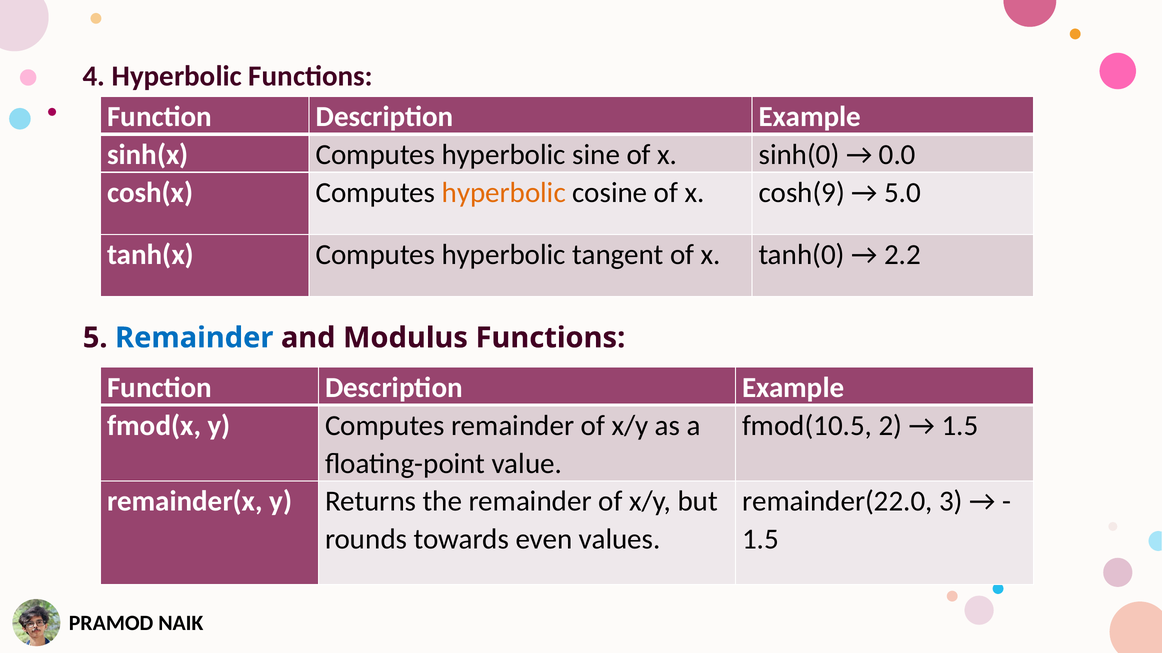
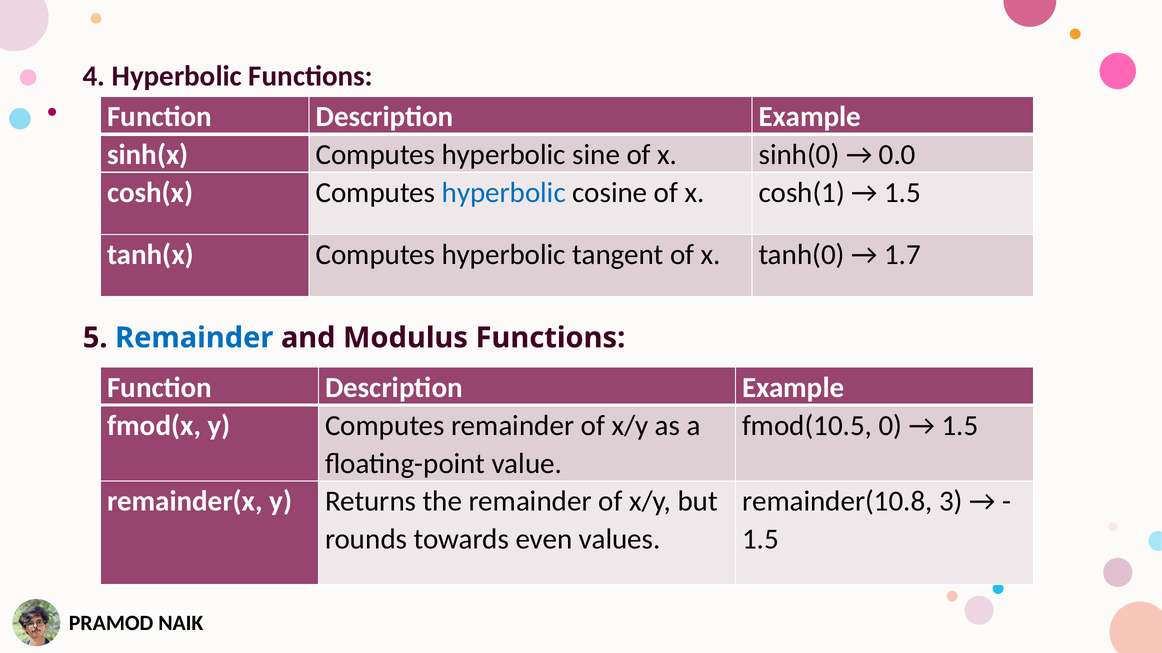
hyperbolic at (504, 193) colour: orange -> blue
cosh(9: cosh(9 -> cosh(1
5.0 at (903, 193): 5.0 -> 1.5
2.2: 2.2 -> 1.7
2: 2 -> 0
remainder(22.0: remainder(22.0 -> remainder(10.8
